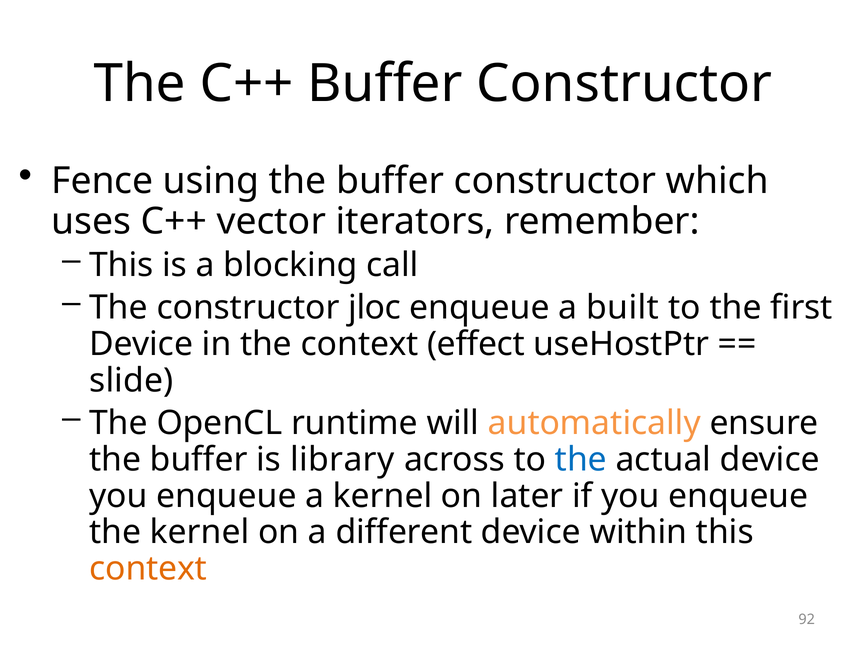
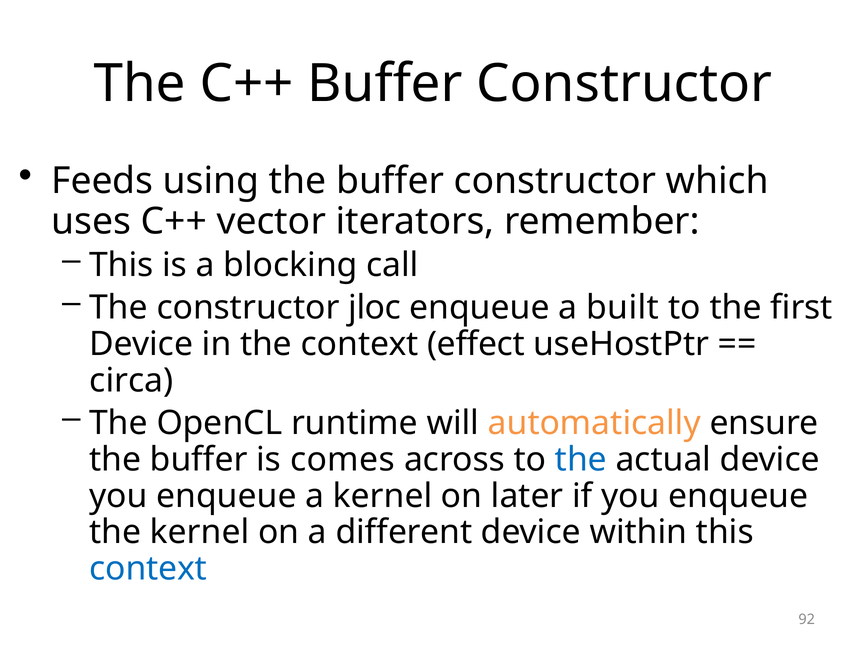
Fence: Fence -> Feeds
slide: slide -> circa
library: library -> comes
context at (148, 569) colour: orange -> blue
